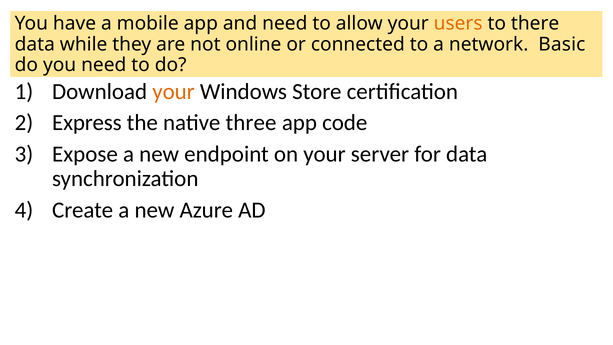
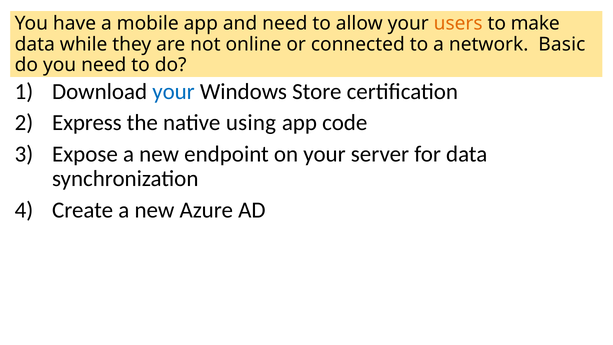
there: there -> make
your at (174, 91) colour: orange -> blue
three: three -> using
